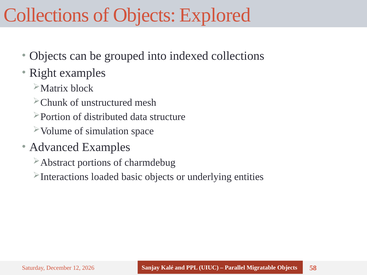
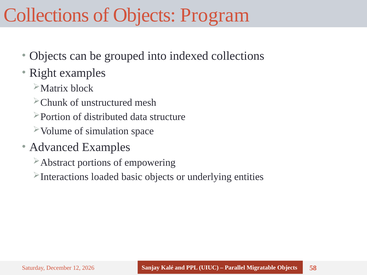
Explored: Explored -> Program
charmdebug: charmdebug -> empowering
